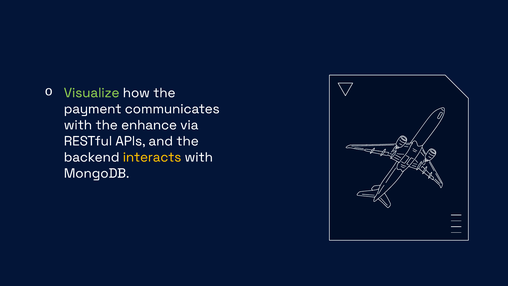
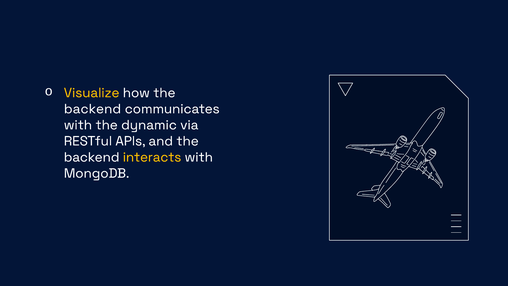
Visualize colour: light green -> yellow
payment at (93, 109): payment -> backend
enhance: enhance -> dynamic
